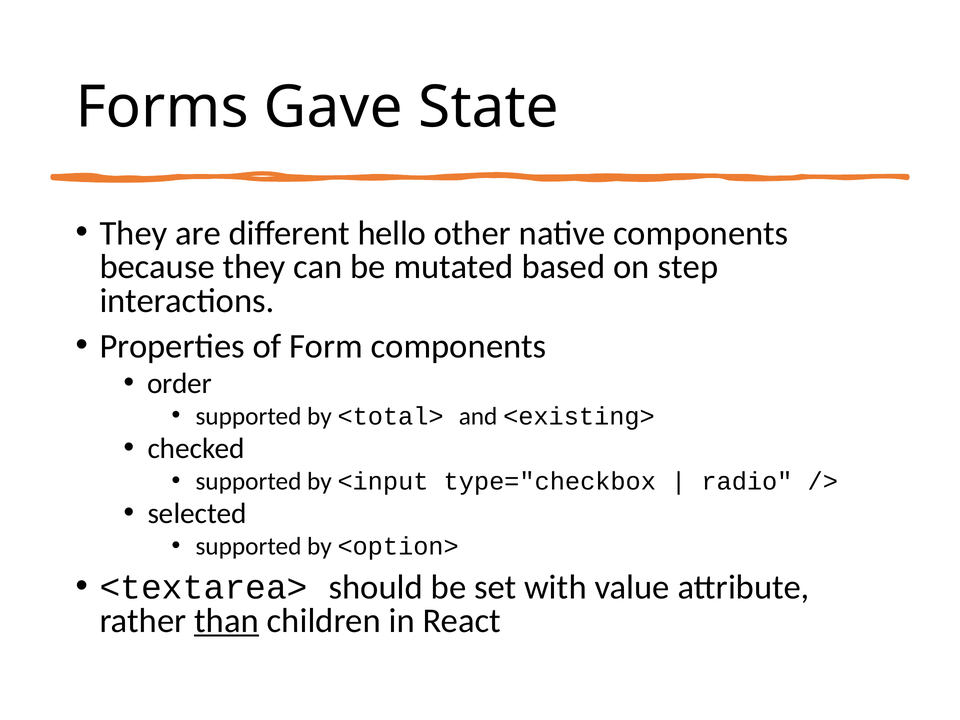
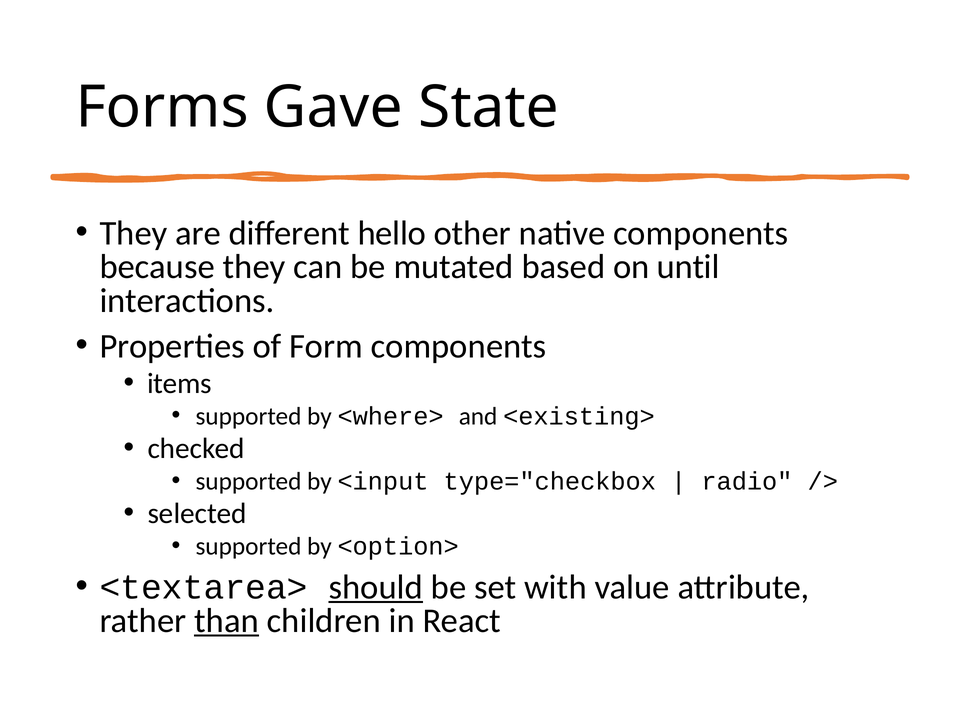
step: step -> until
order: order -> items
<total>: <total> -> <where>
should underline: none -> present
